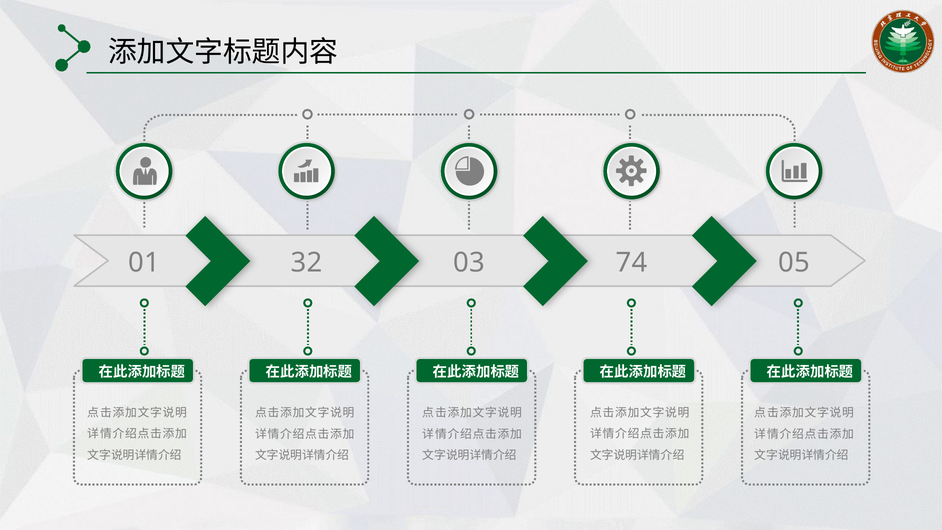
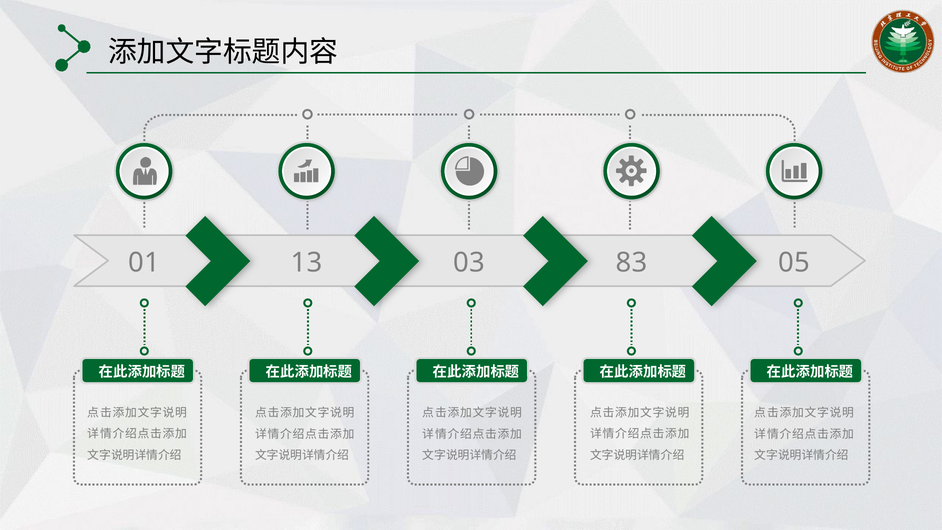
32: 32 -> 13
74: 74 -> 83
